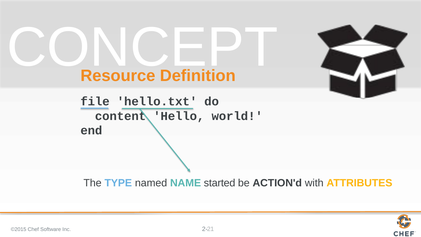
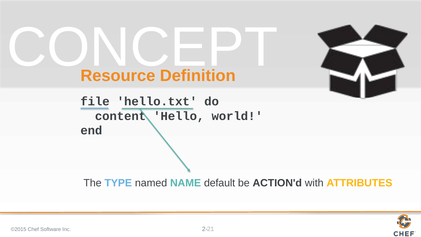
started: started -> default
